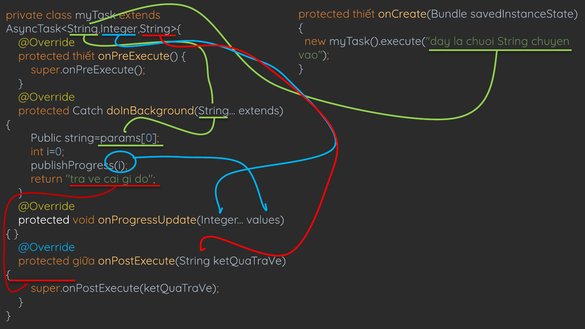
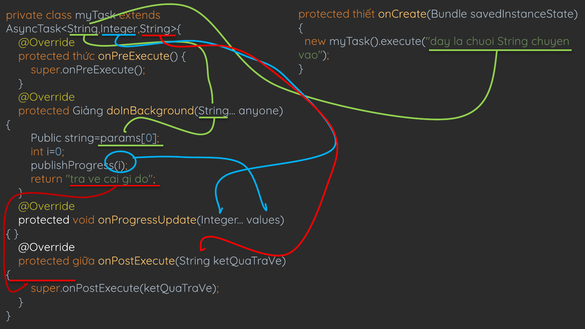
thiết at (84, 56): thiết -> thức
Catch: Catch -> Giảng
doInBackground(String extends: extends -> anyone
@Override at (47, 247) colour: light blue -> white
